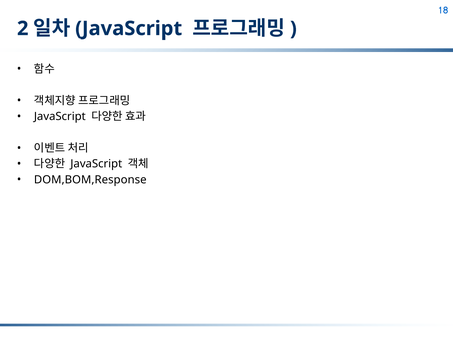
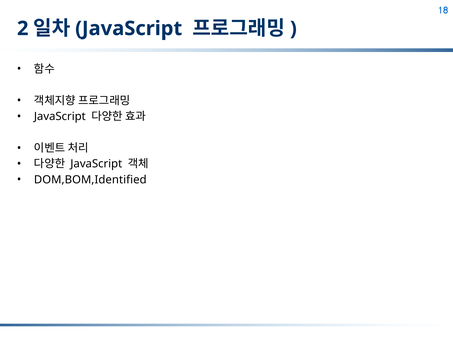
DOM,BOM,Response: DOM,BOM,Response -> DOM,BOM,Identified
